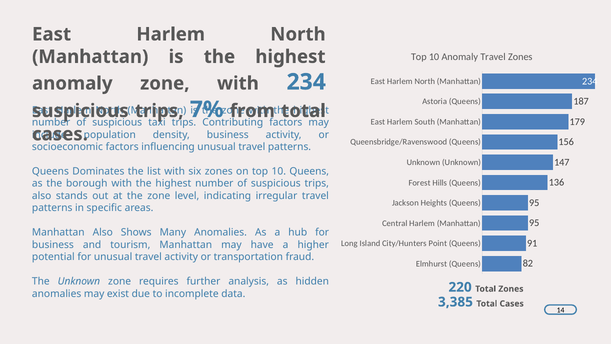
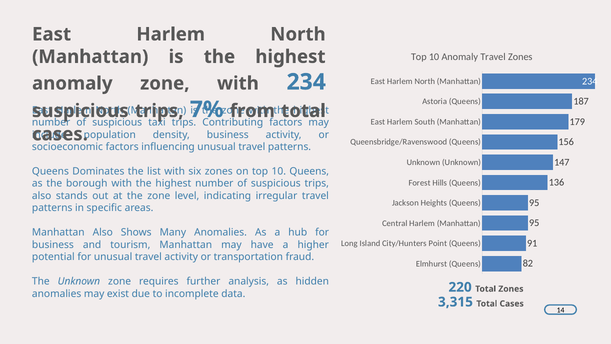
3,385: 3,385 -> 3,315
